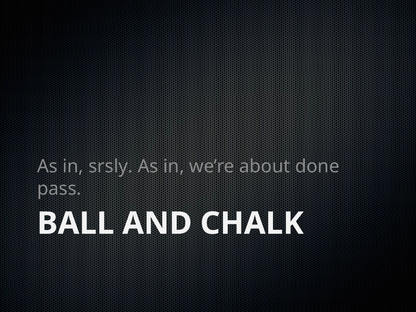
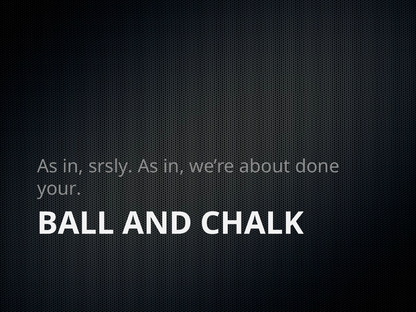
pass: pass -> your
